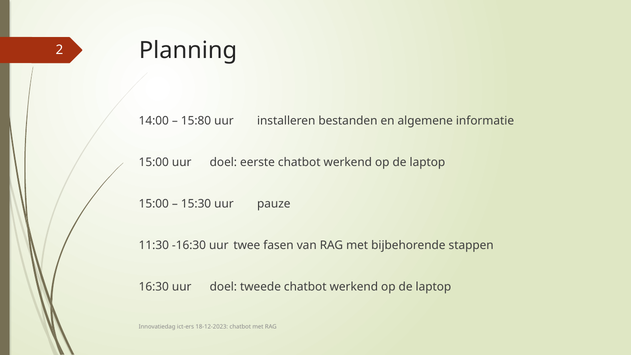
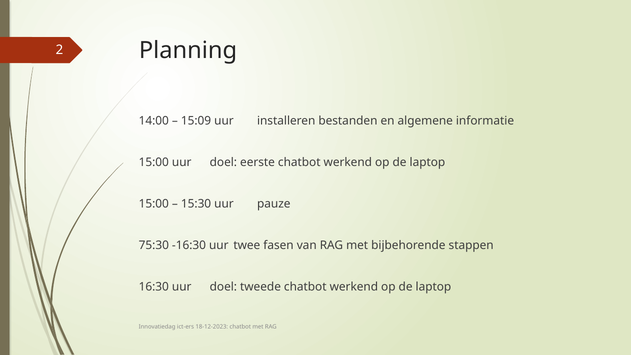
15:80: 15:80 -> 15:09
11:30: 11:30 -> 75:30
